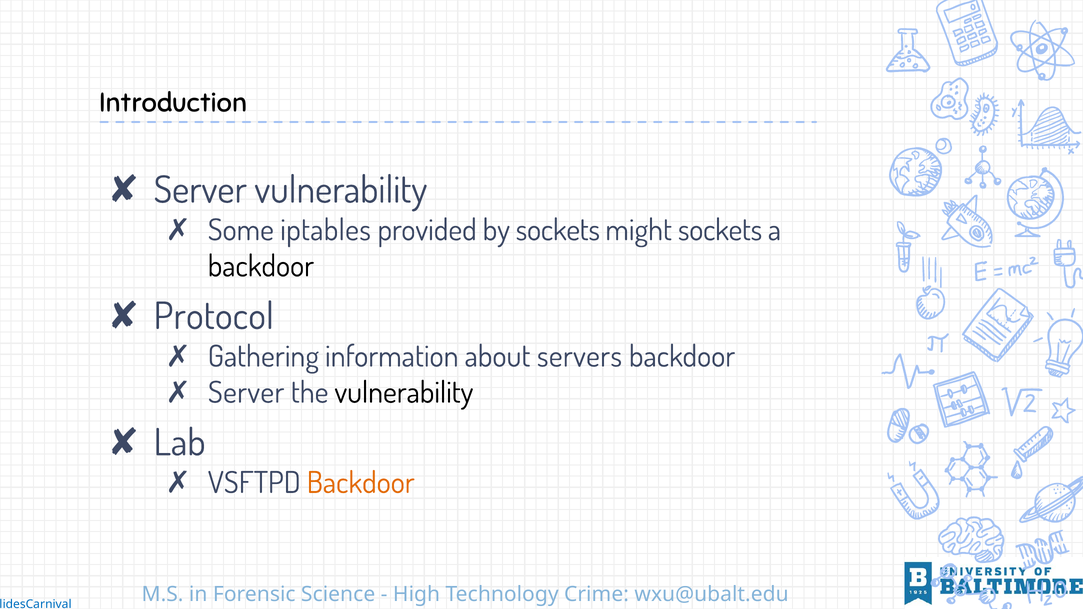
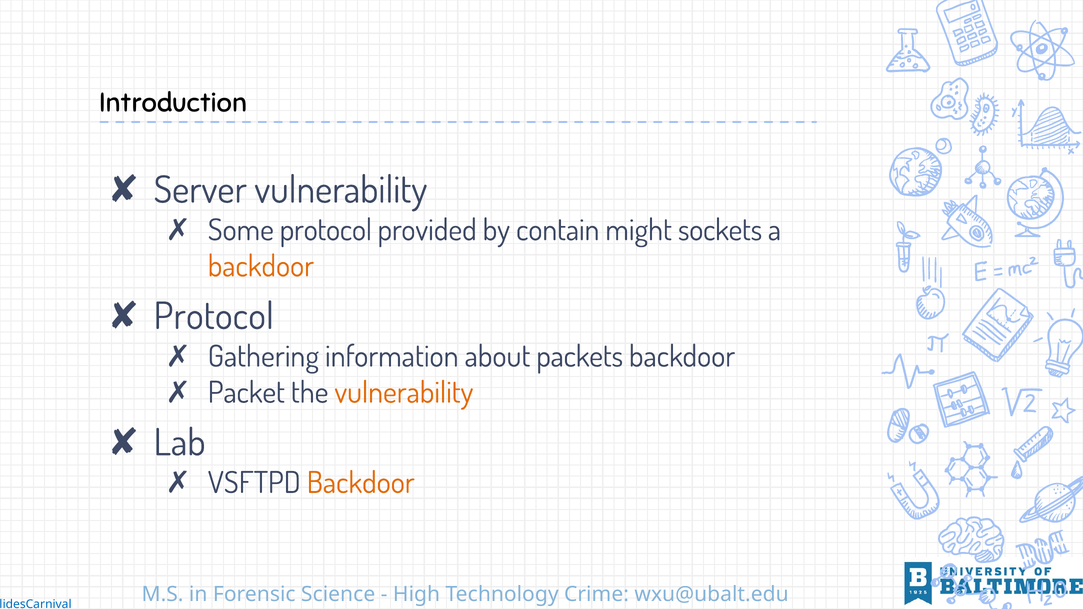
Some iptables: iptables -> protocol
by sockets: sockets -> contain
backdoor at (261, 267) colour: black -> orange
servers: servers -> packets
Server at (246, 393): Server -> Packet
vulnerability at (404, 393) colour: black -> orange
